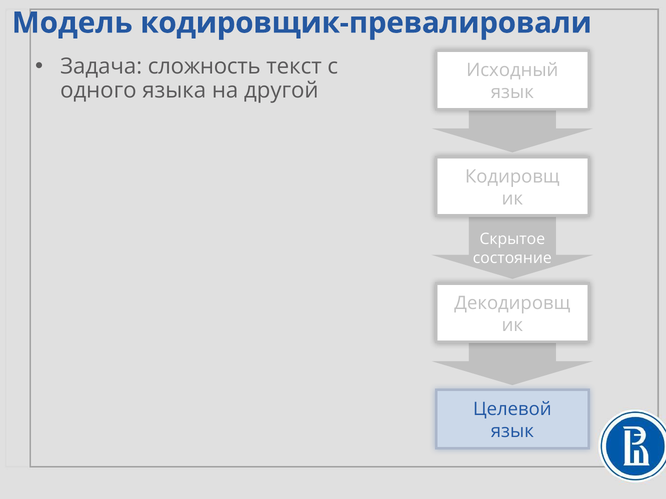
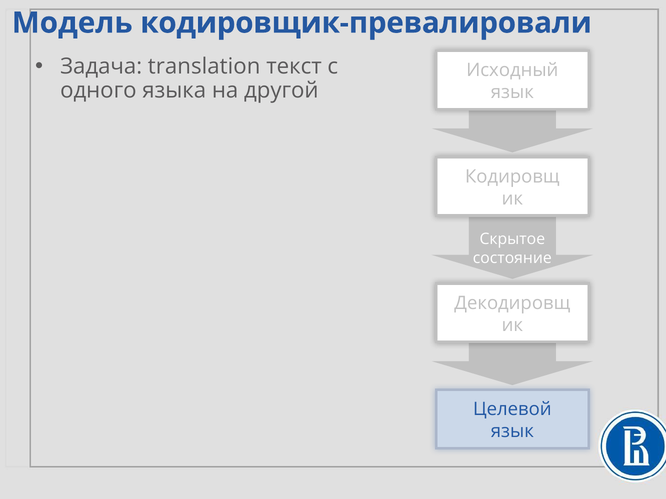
сложность: сложность -> translation
